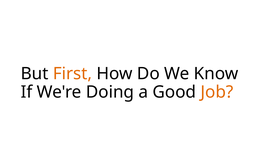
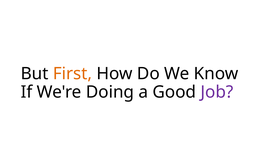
Job colour: orange -> purple
